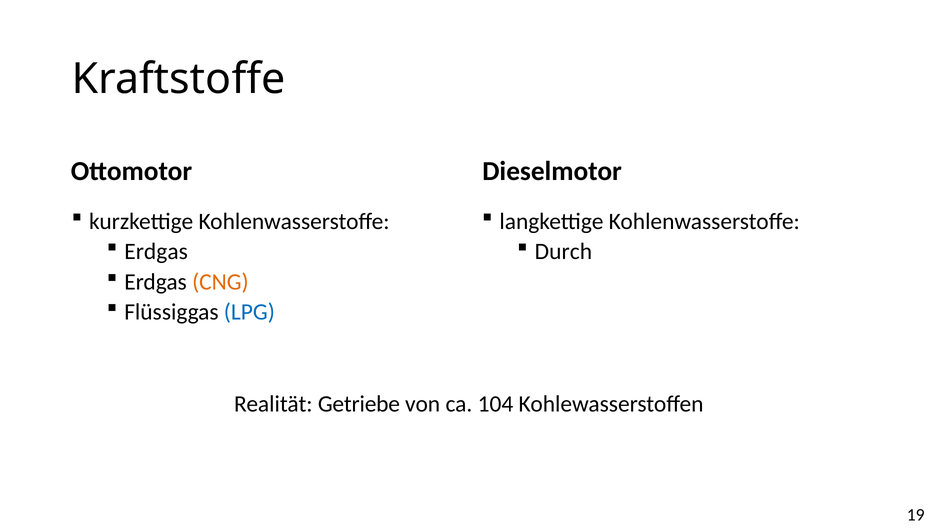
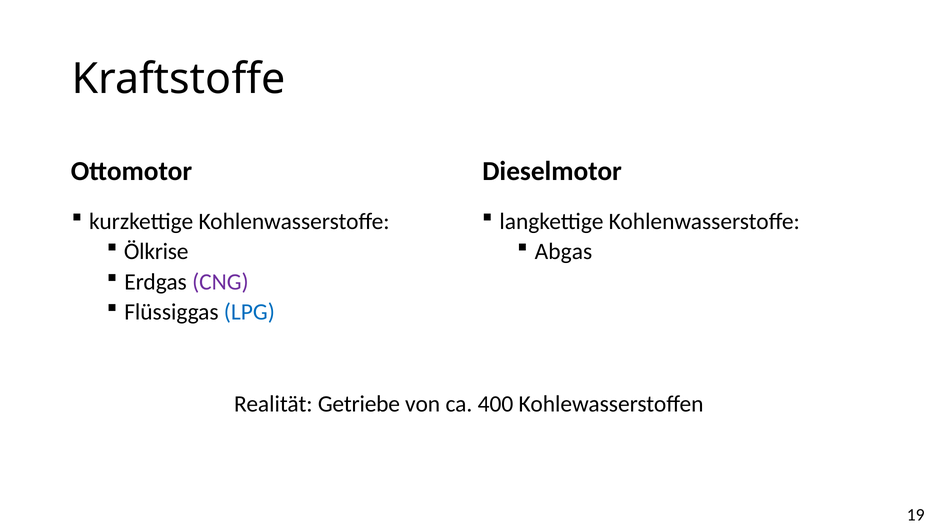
Erdgas at (156, 251): Erdgas -> Ölkrise
Durch: Durch -> Abgas
CNG colour: orange -> purple
104: 104 -> 400
